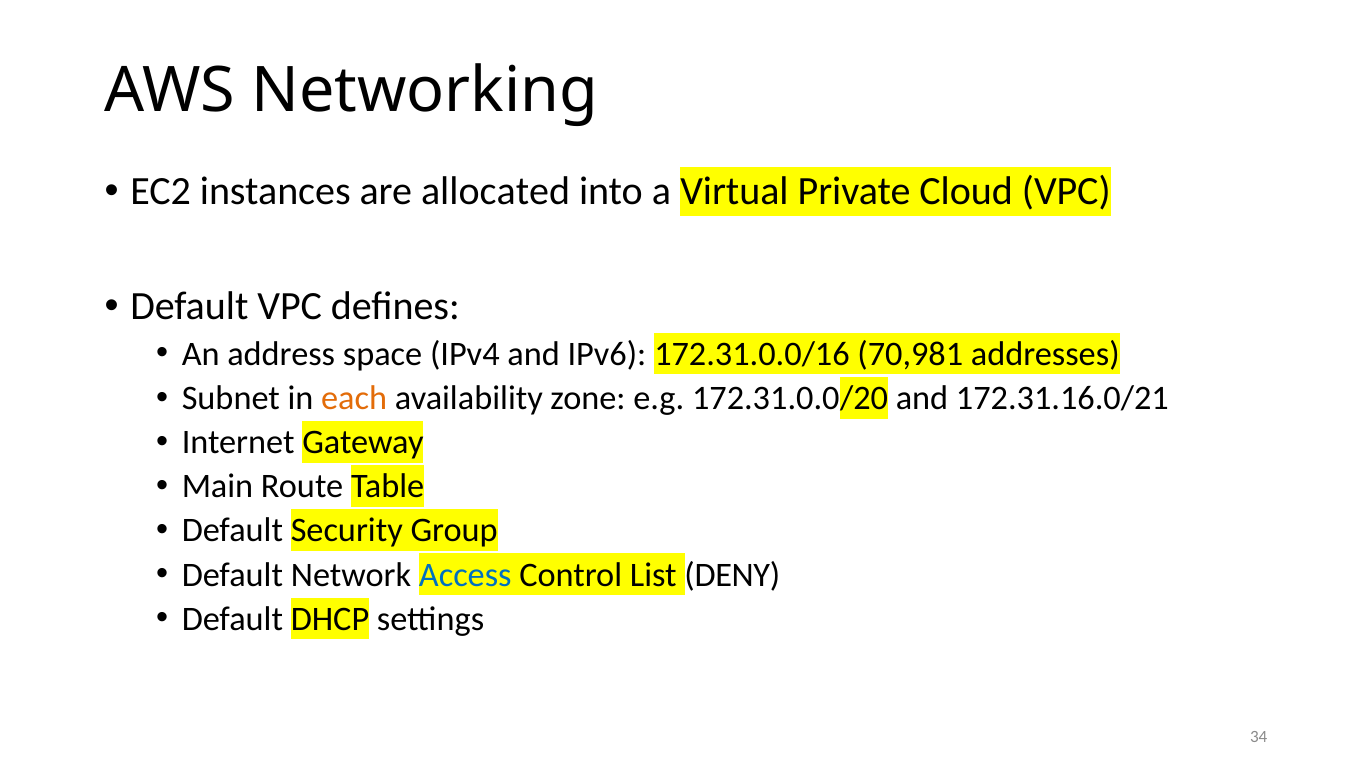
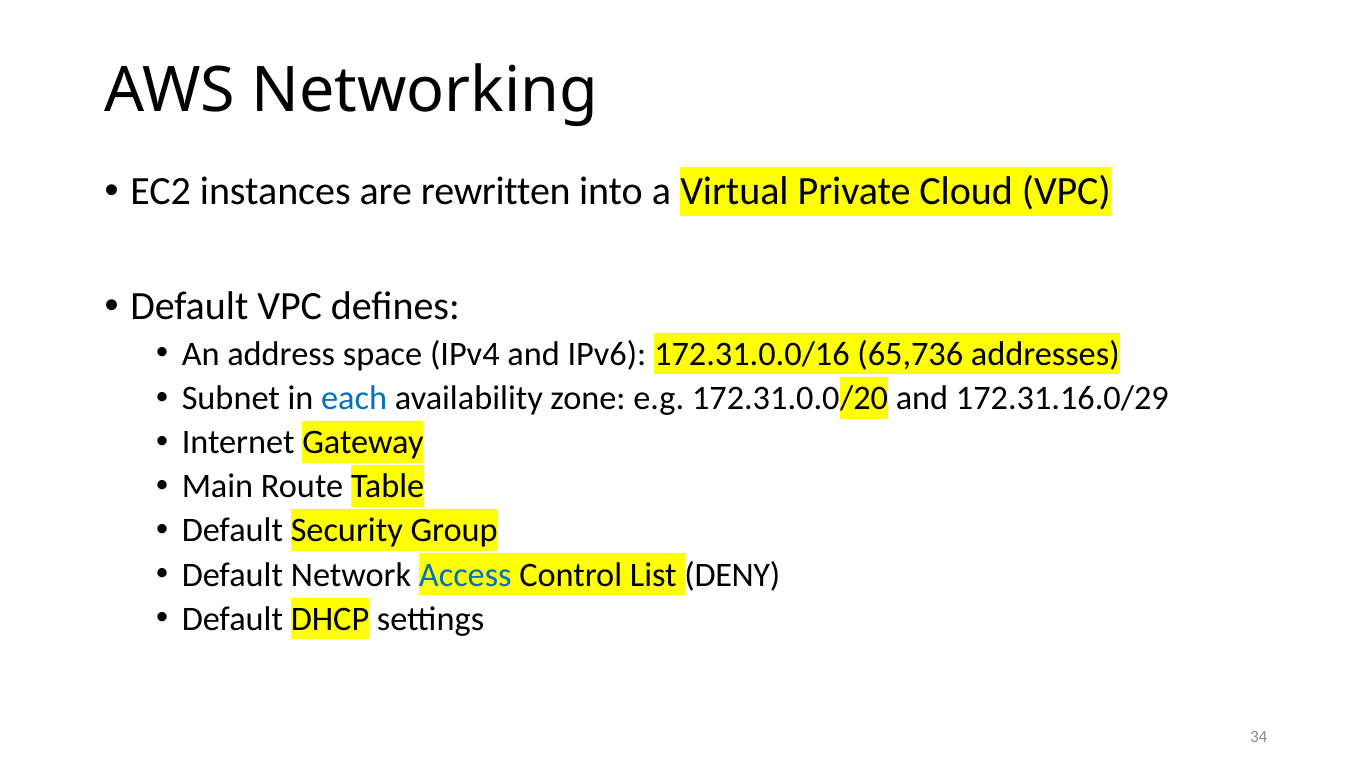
allocated: allocated -> rewritten
70,981: 70,981 -> 65,736
each colour: orange -> blue
172.31.16.0/21: 172.31.16.0/21 -> 172.31.16.0/29
